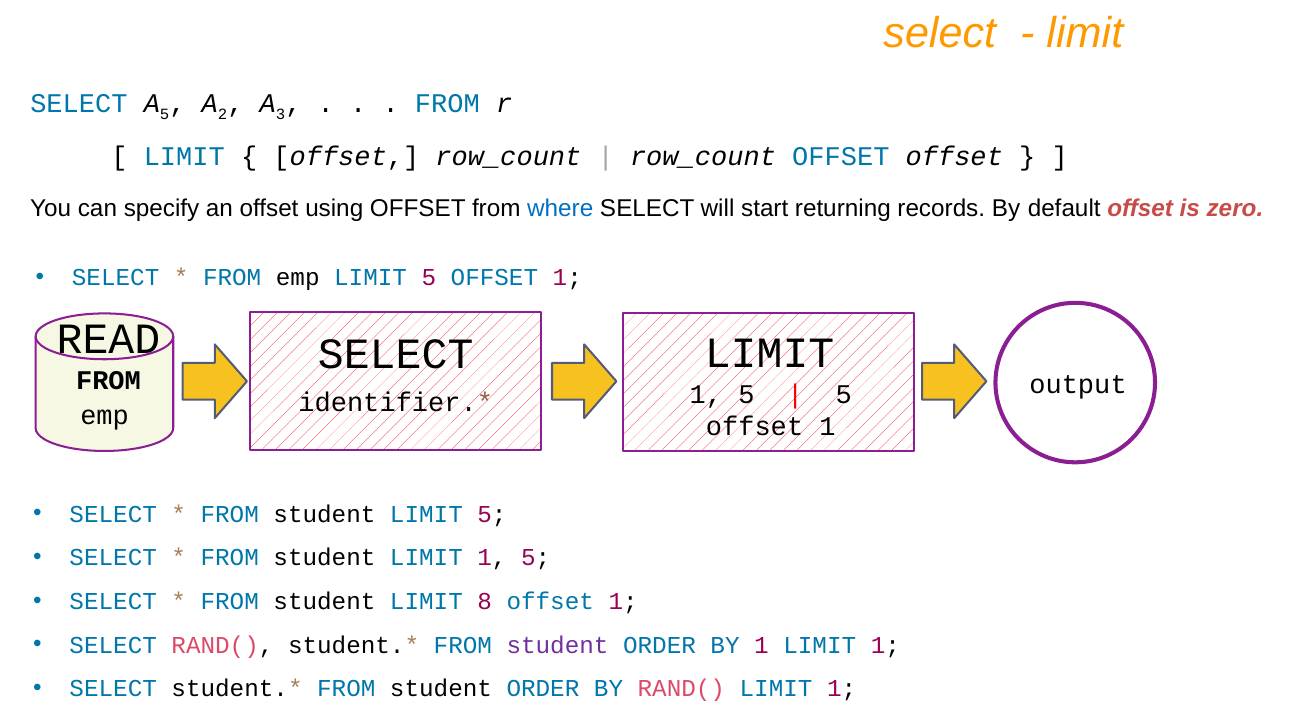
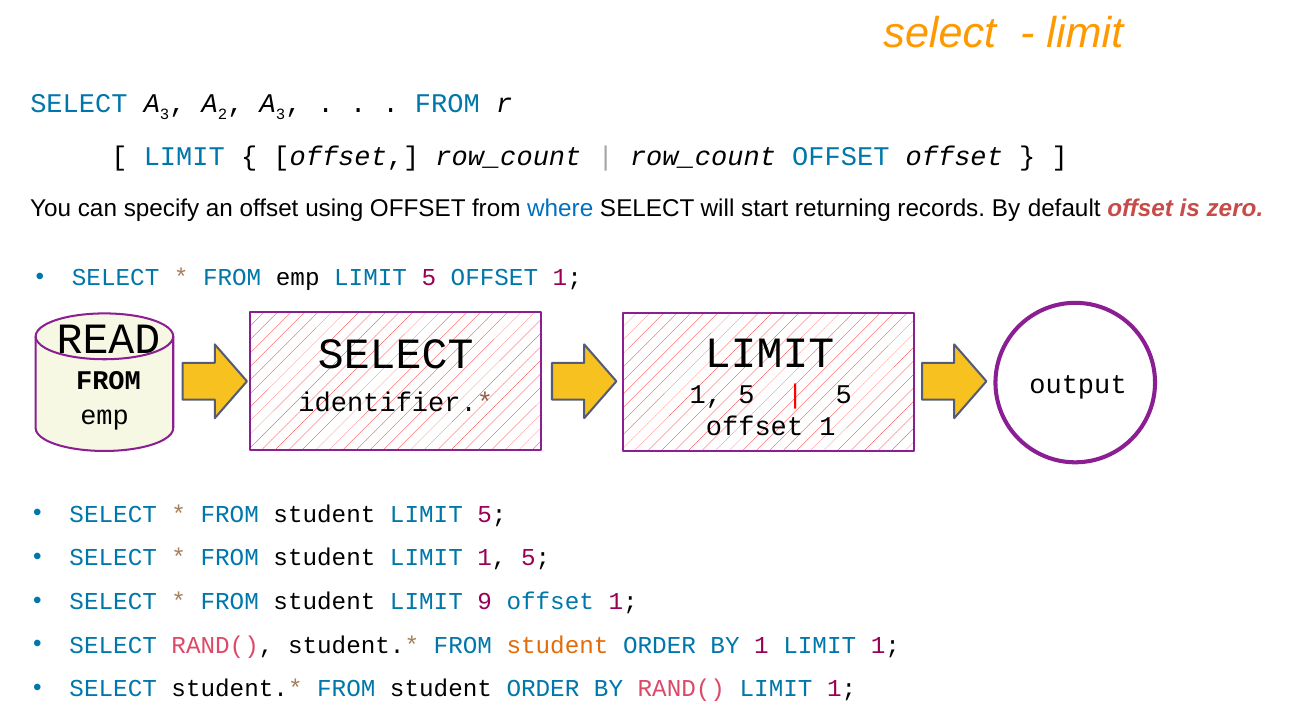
5 at (165, 114): 5 -> 3
8: 8 -> 9
student at (558, 646) colour: purple -> orange
